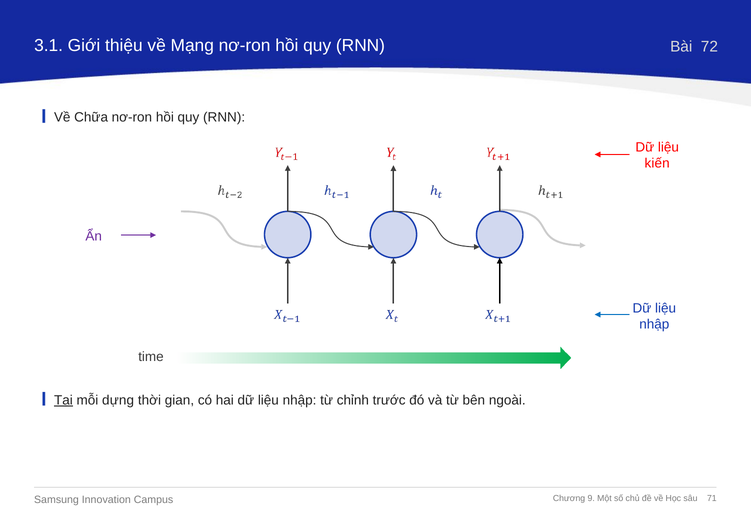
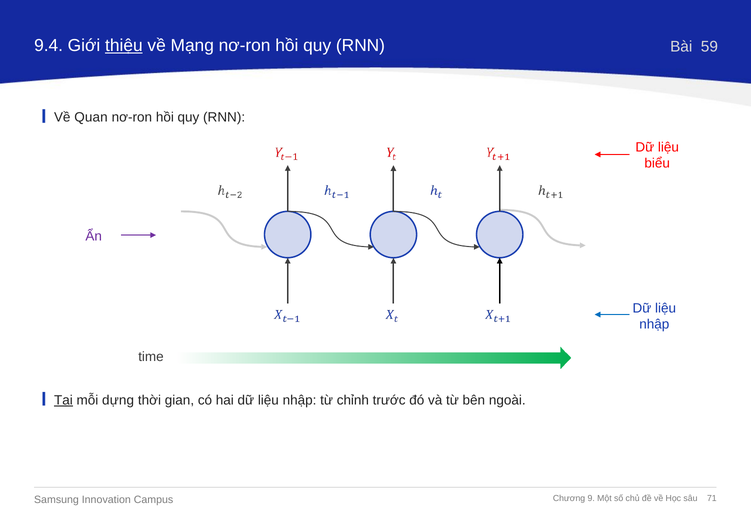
3.1: 3.1 -> 9.4
thiệu underline: none -> present
72: 72 -> 59
Chữa: Chữa -> Quan
kiến: kiến -> biểu
